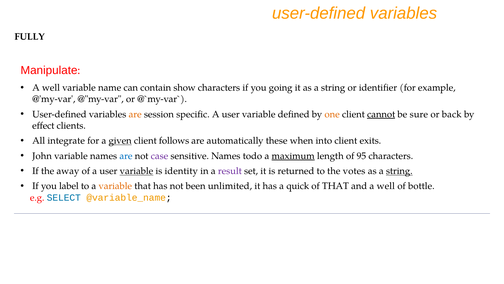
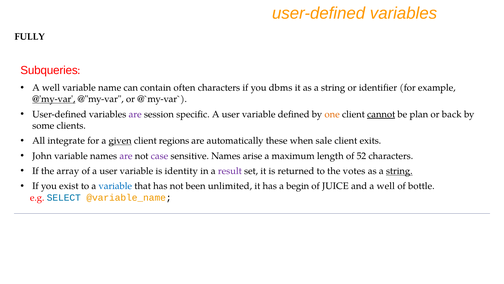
Manipulate: Manipulate -> Subqueries
show: show -> often
going: going -> dbms
@'my-var underline: none -> present
are at (135, 114) colour: orange -> purple
sure: sure -> plan
effect: effect -> some
follows: follows -> regions
into: into -> sale
are at (126, 156) colour: blue -> purple
todo: todo -> arise
maximum underline: present -> none
95: 95 -> 52
away: away -> array
variable at (136, 171) underline: present -> none
label: label -> exist
variable at (115, 186) colour: orange -> blue
quick: quick -> begin
of THAT: THAT -> JUICE
